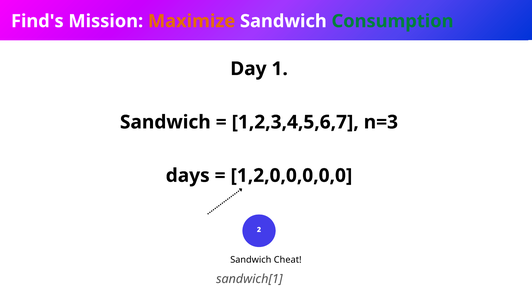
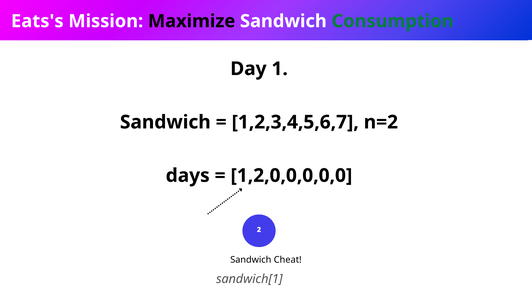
Find's: Find's -> Eats's
Maximize colour: orange -> black
n=3: n=3 -> n=2
